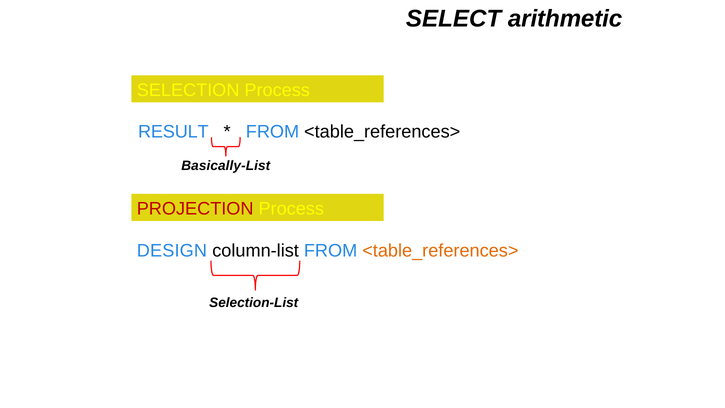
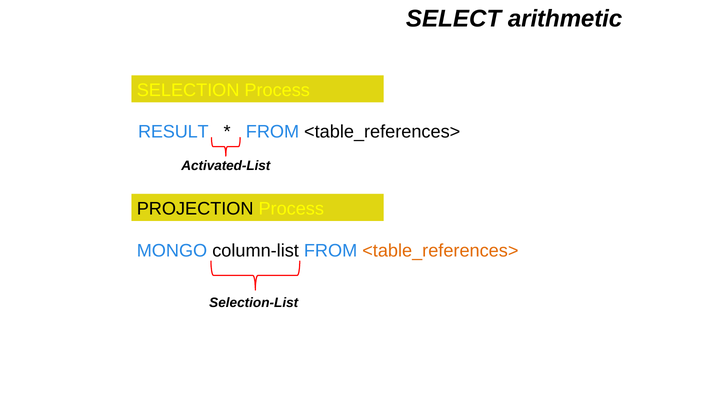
Basically-List: Basically-List -> Activated-List
PROJECTION colour: red -> black
DESIGN: DESIGN -> MONGO
